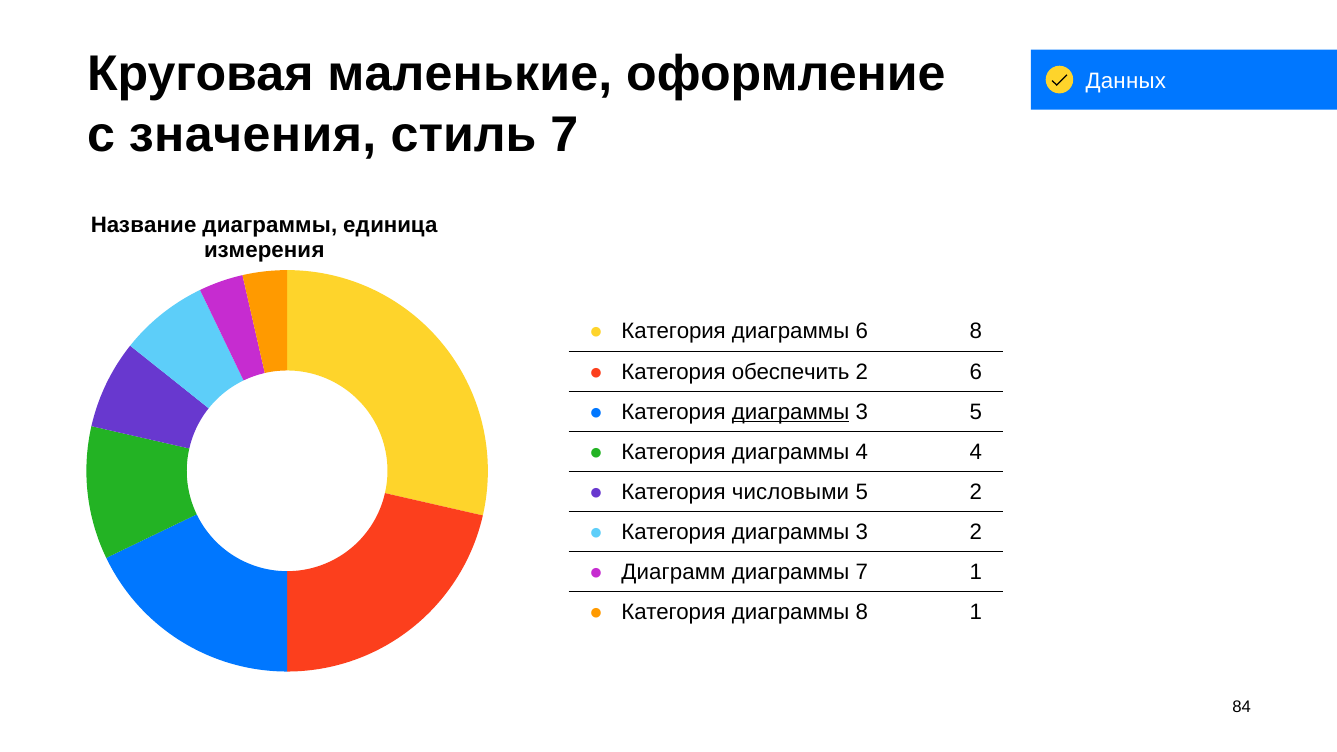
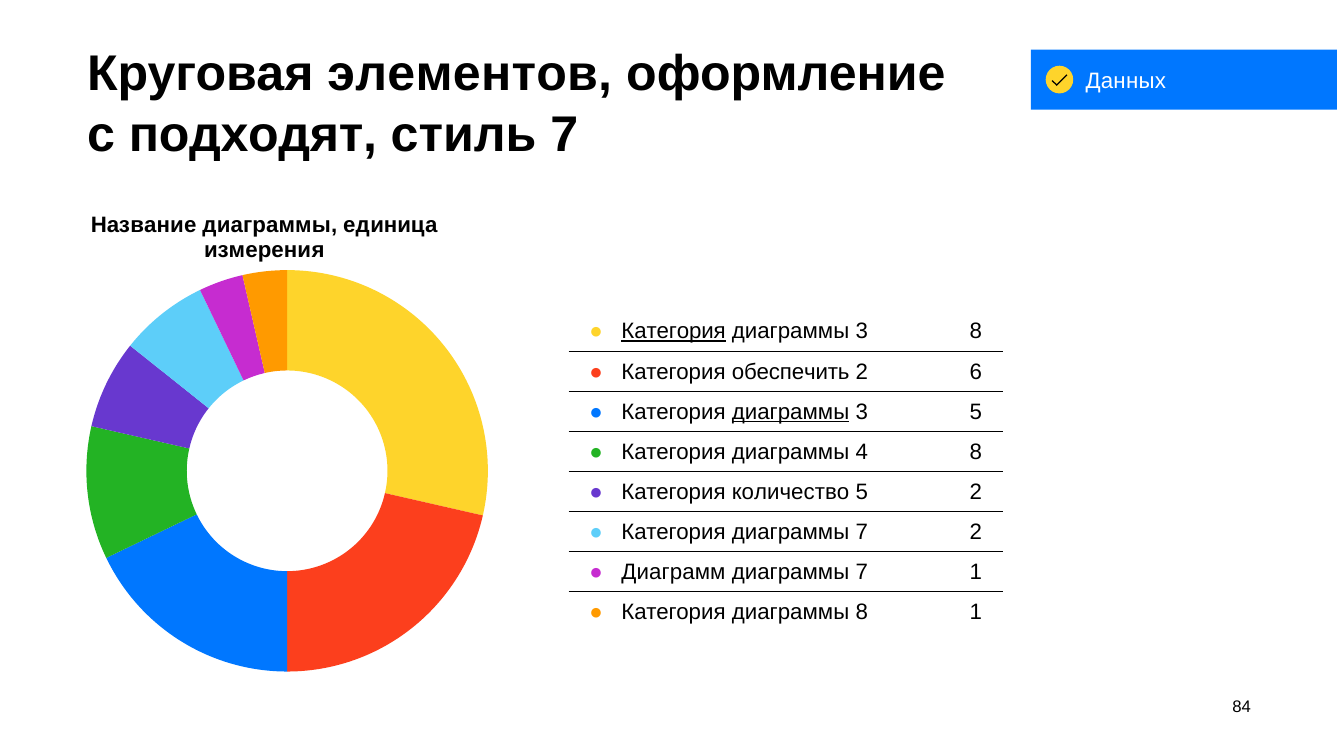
маленькие: маленькие -> элементов
значения: значения -> подходят
Категория at (674, 332) underline: none -> present
6 at (862, 332): 6 -> 3
4 4: 4 -> 8
числовыми: числовыми -> количество
3 at (862, 532): 3 -> 7
